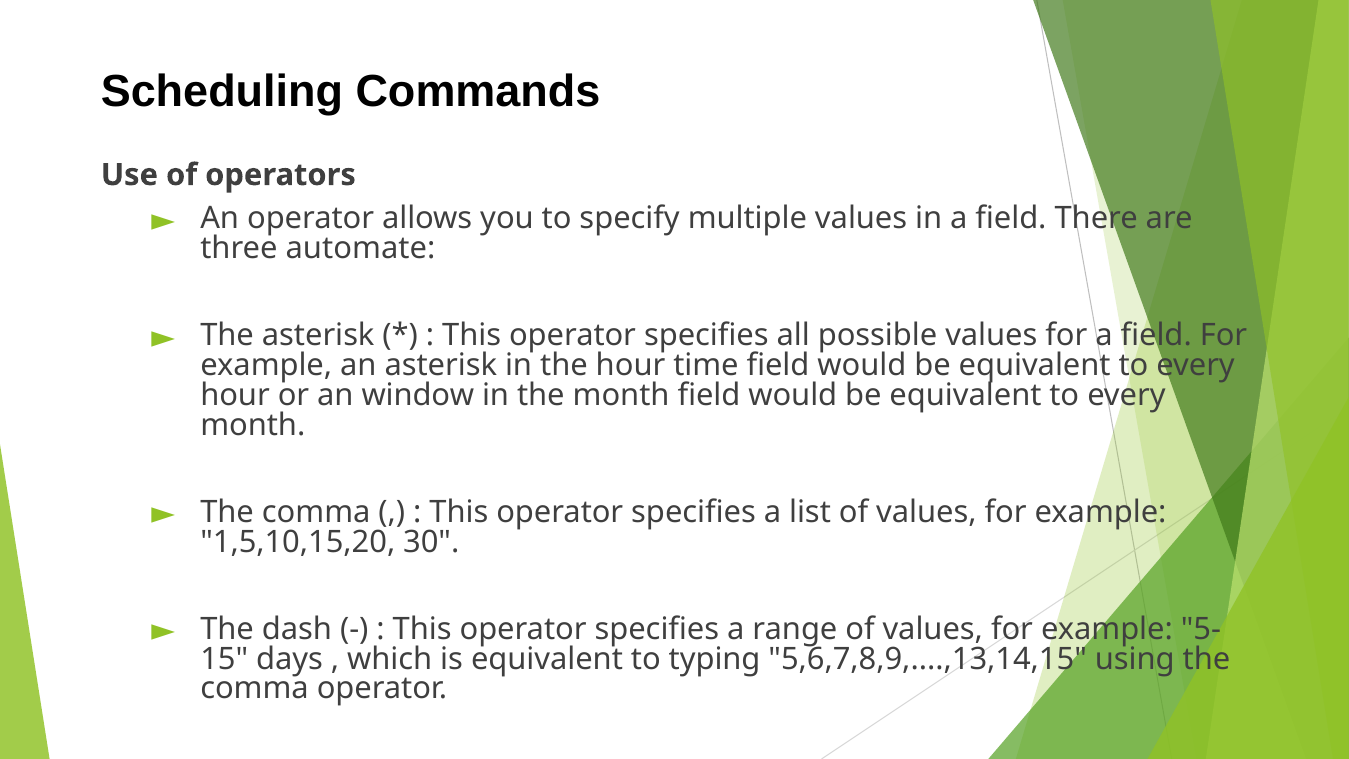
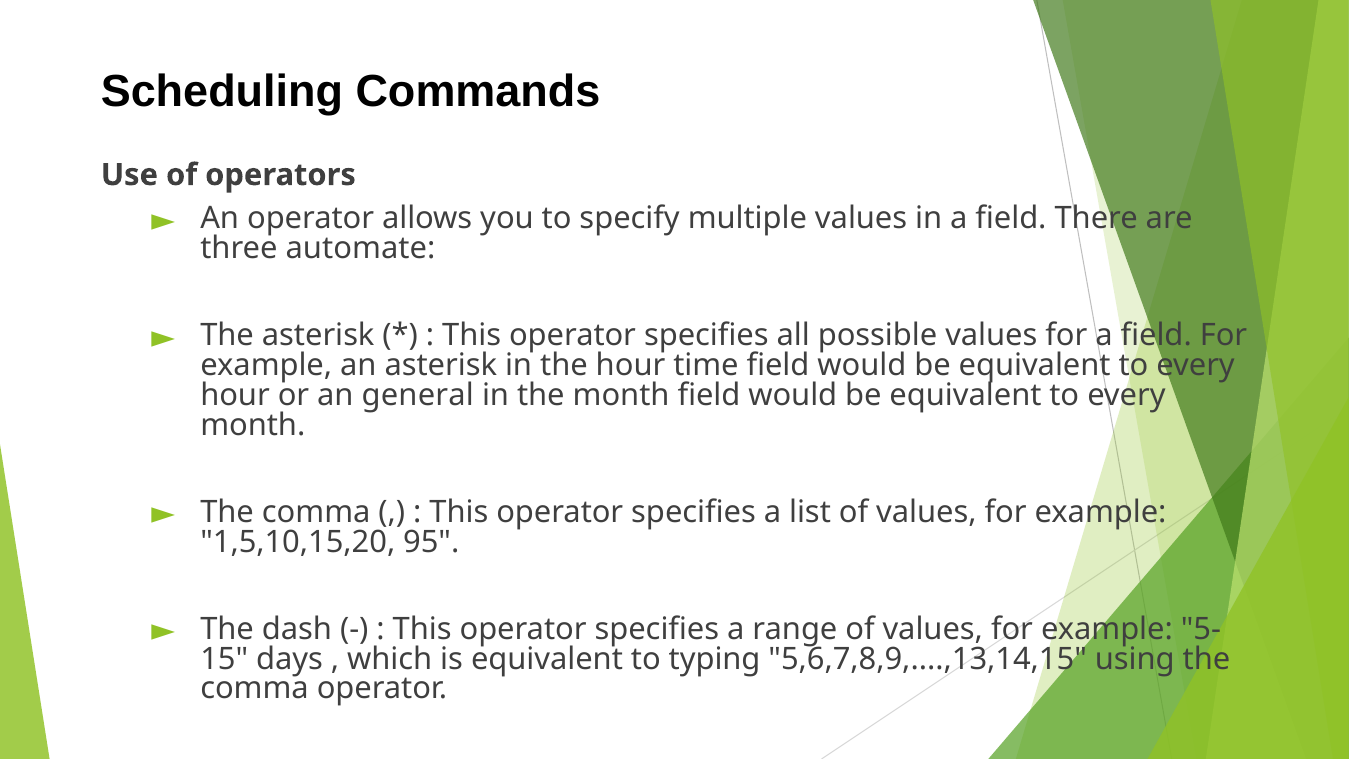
window: window -> general
30: 30 -> 95
